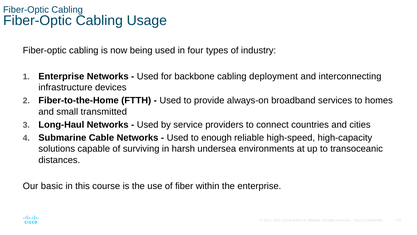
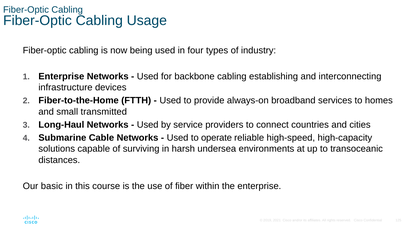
deployment: deployment -> establishing
enough: enough -> operate
